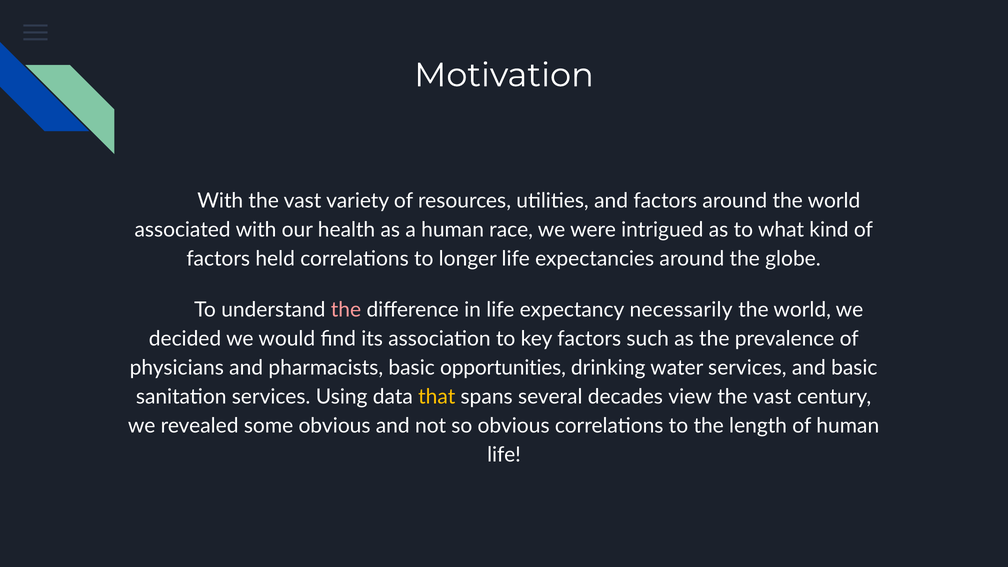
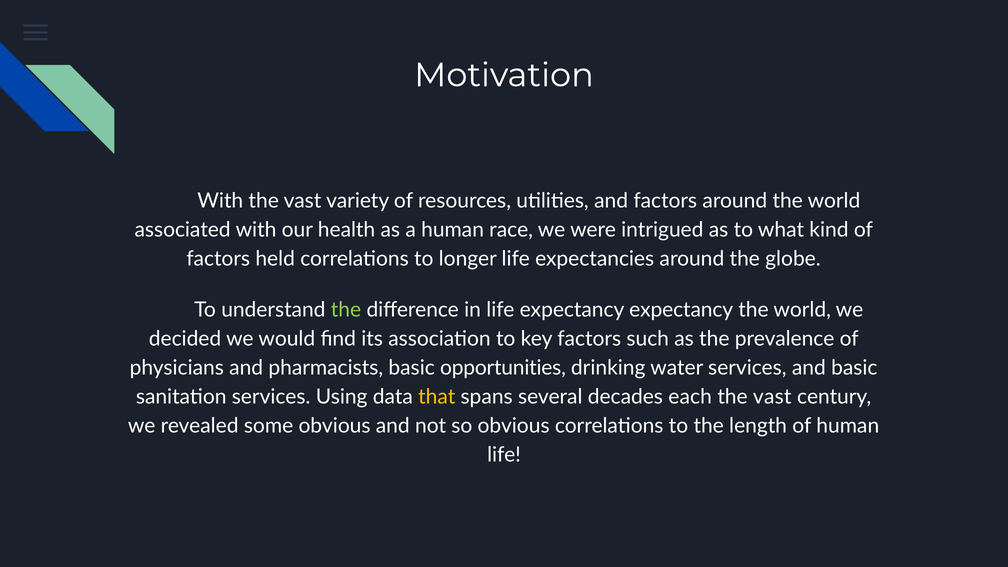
the at (346, 310) colour: pink -> light green
expectancy necessarily: necessarily -> expectancy
view: view -> each
